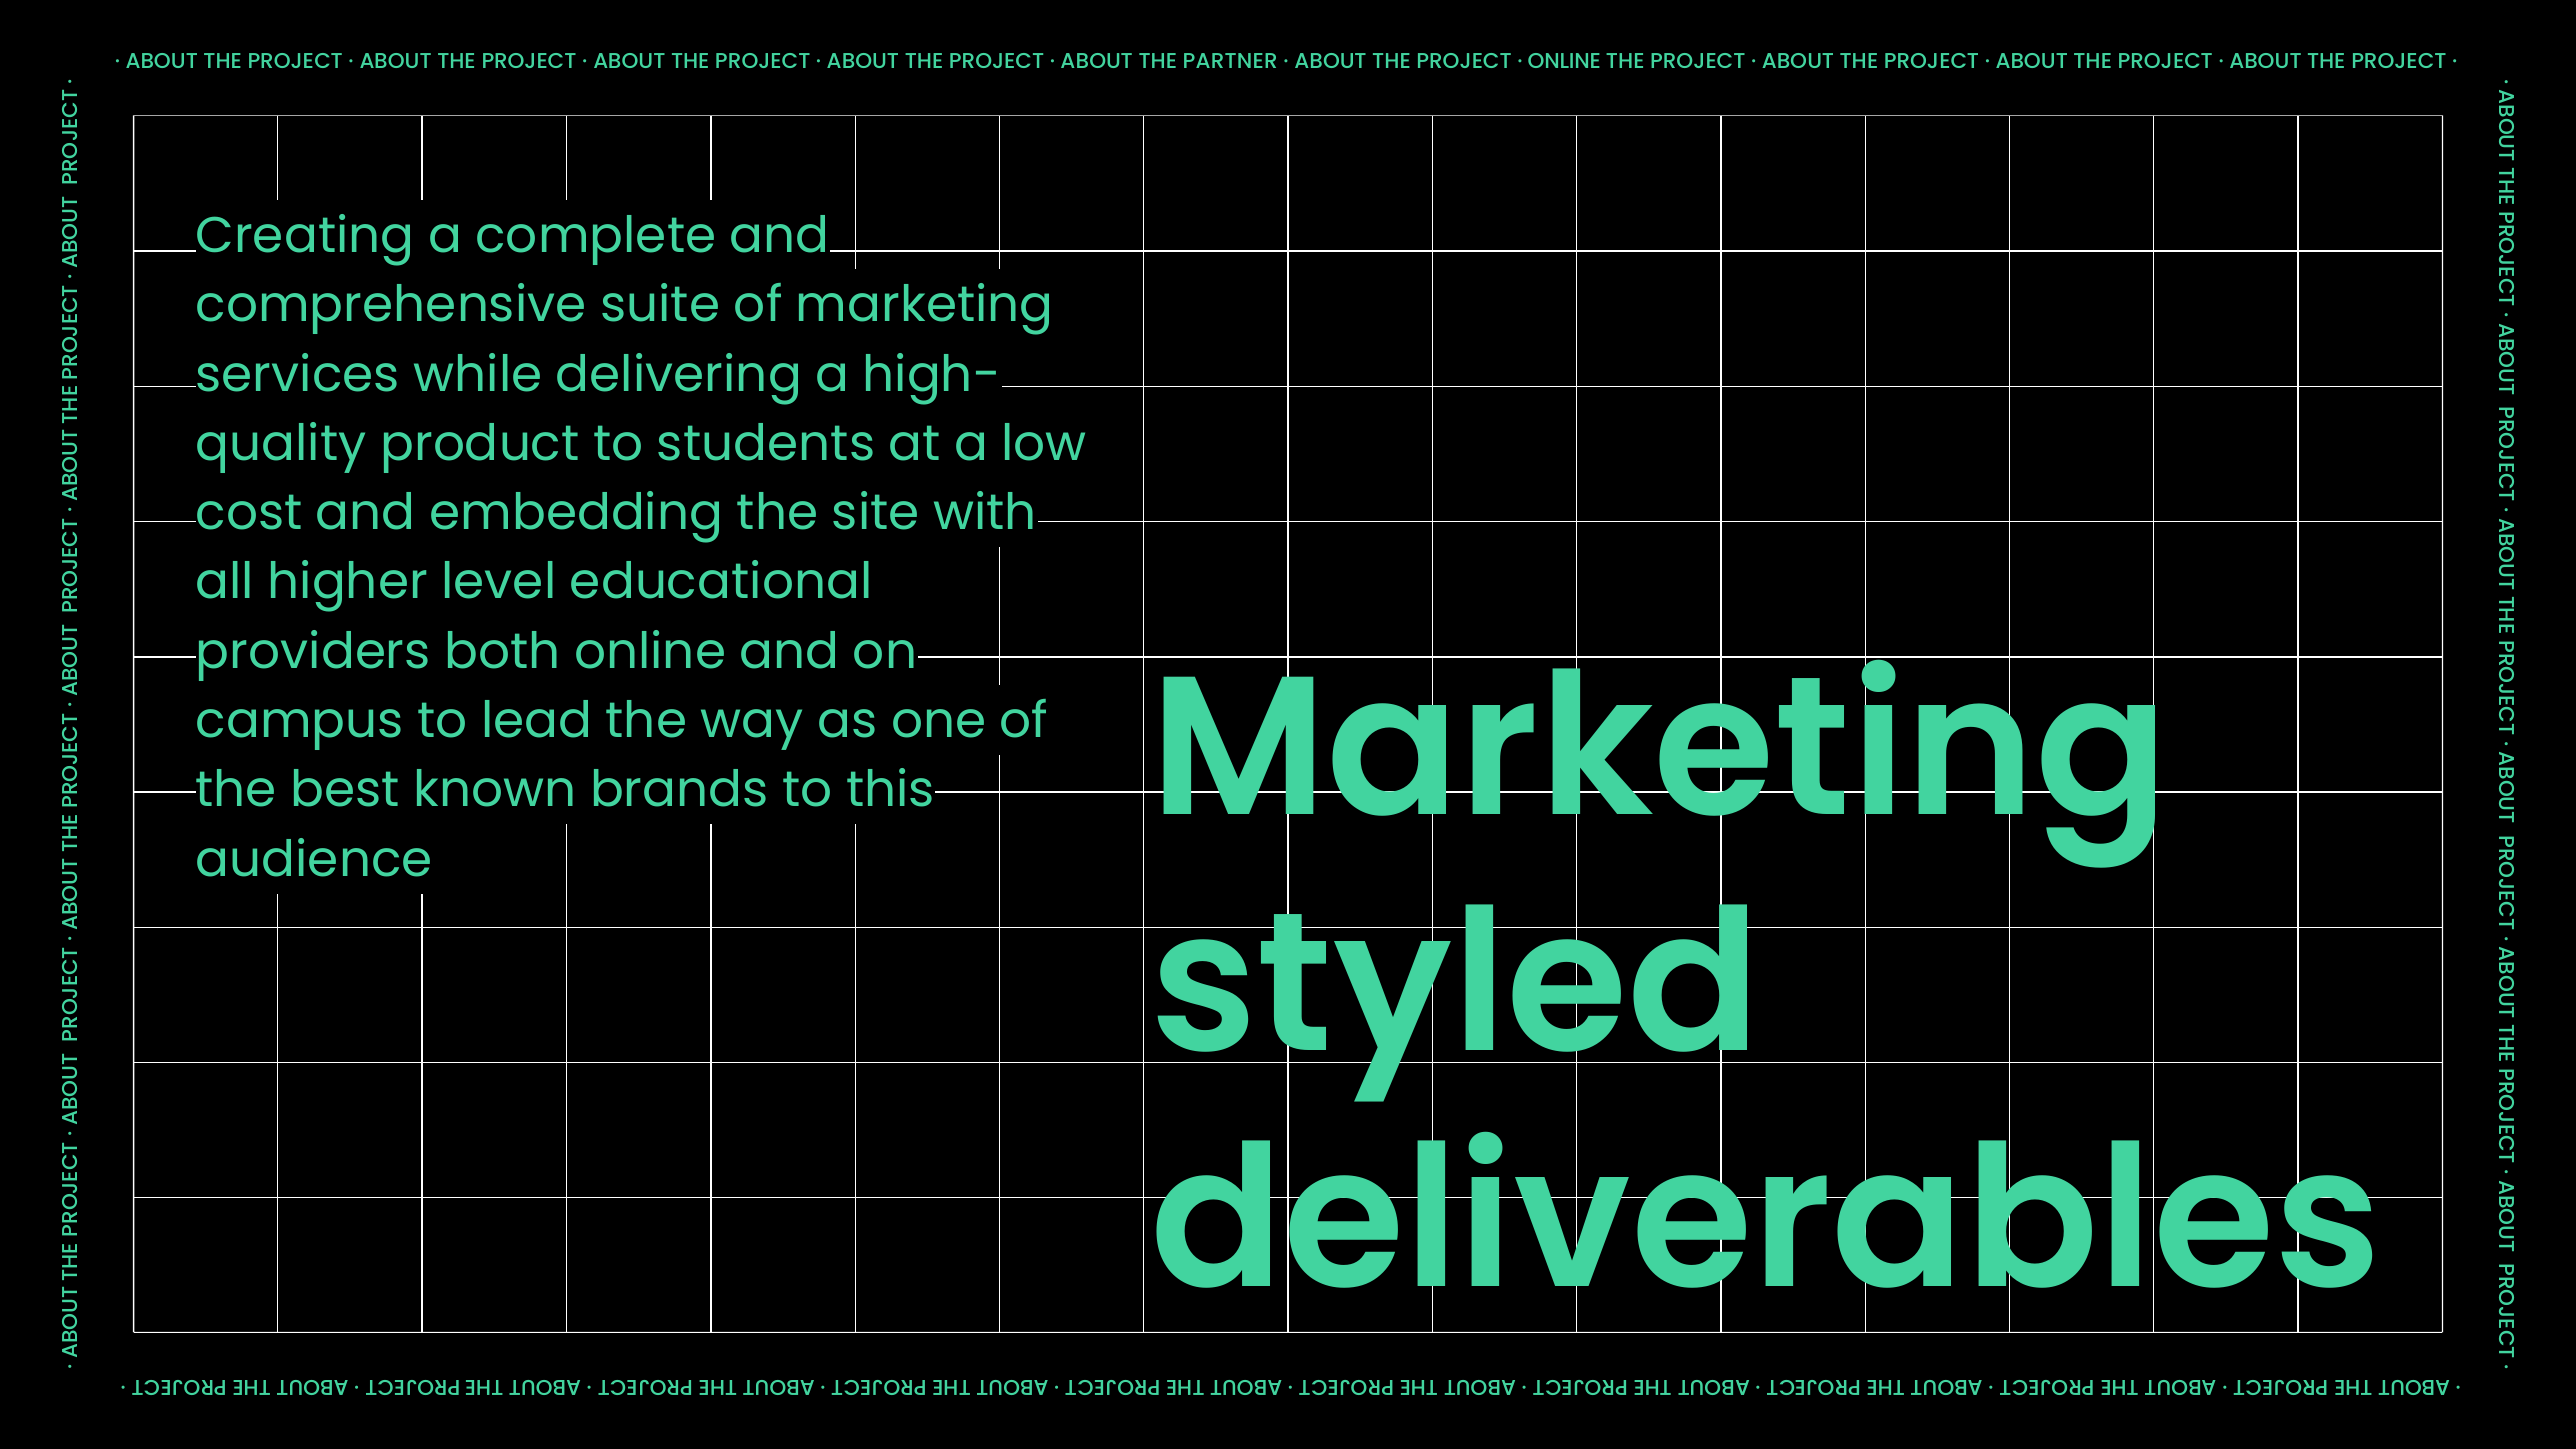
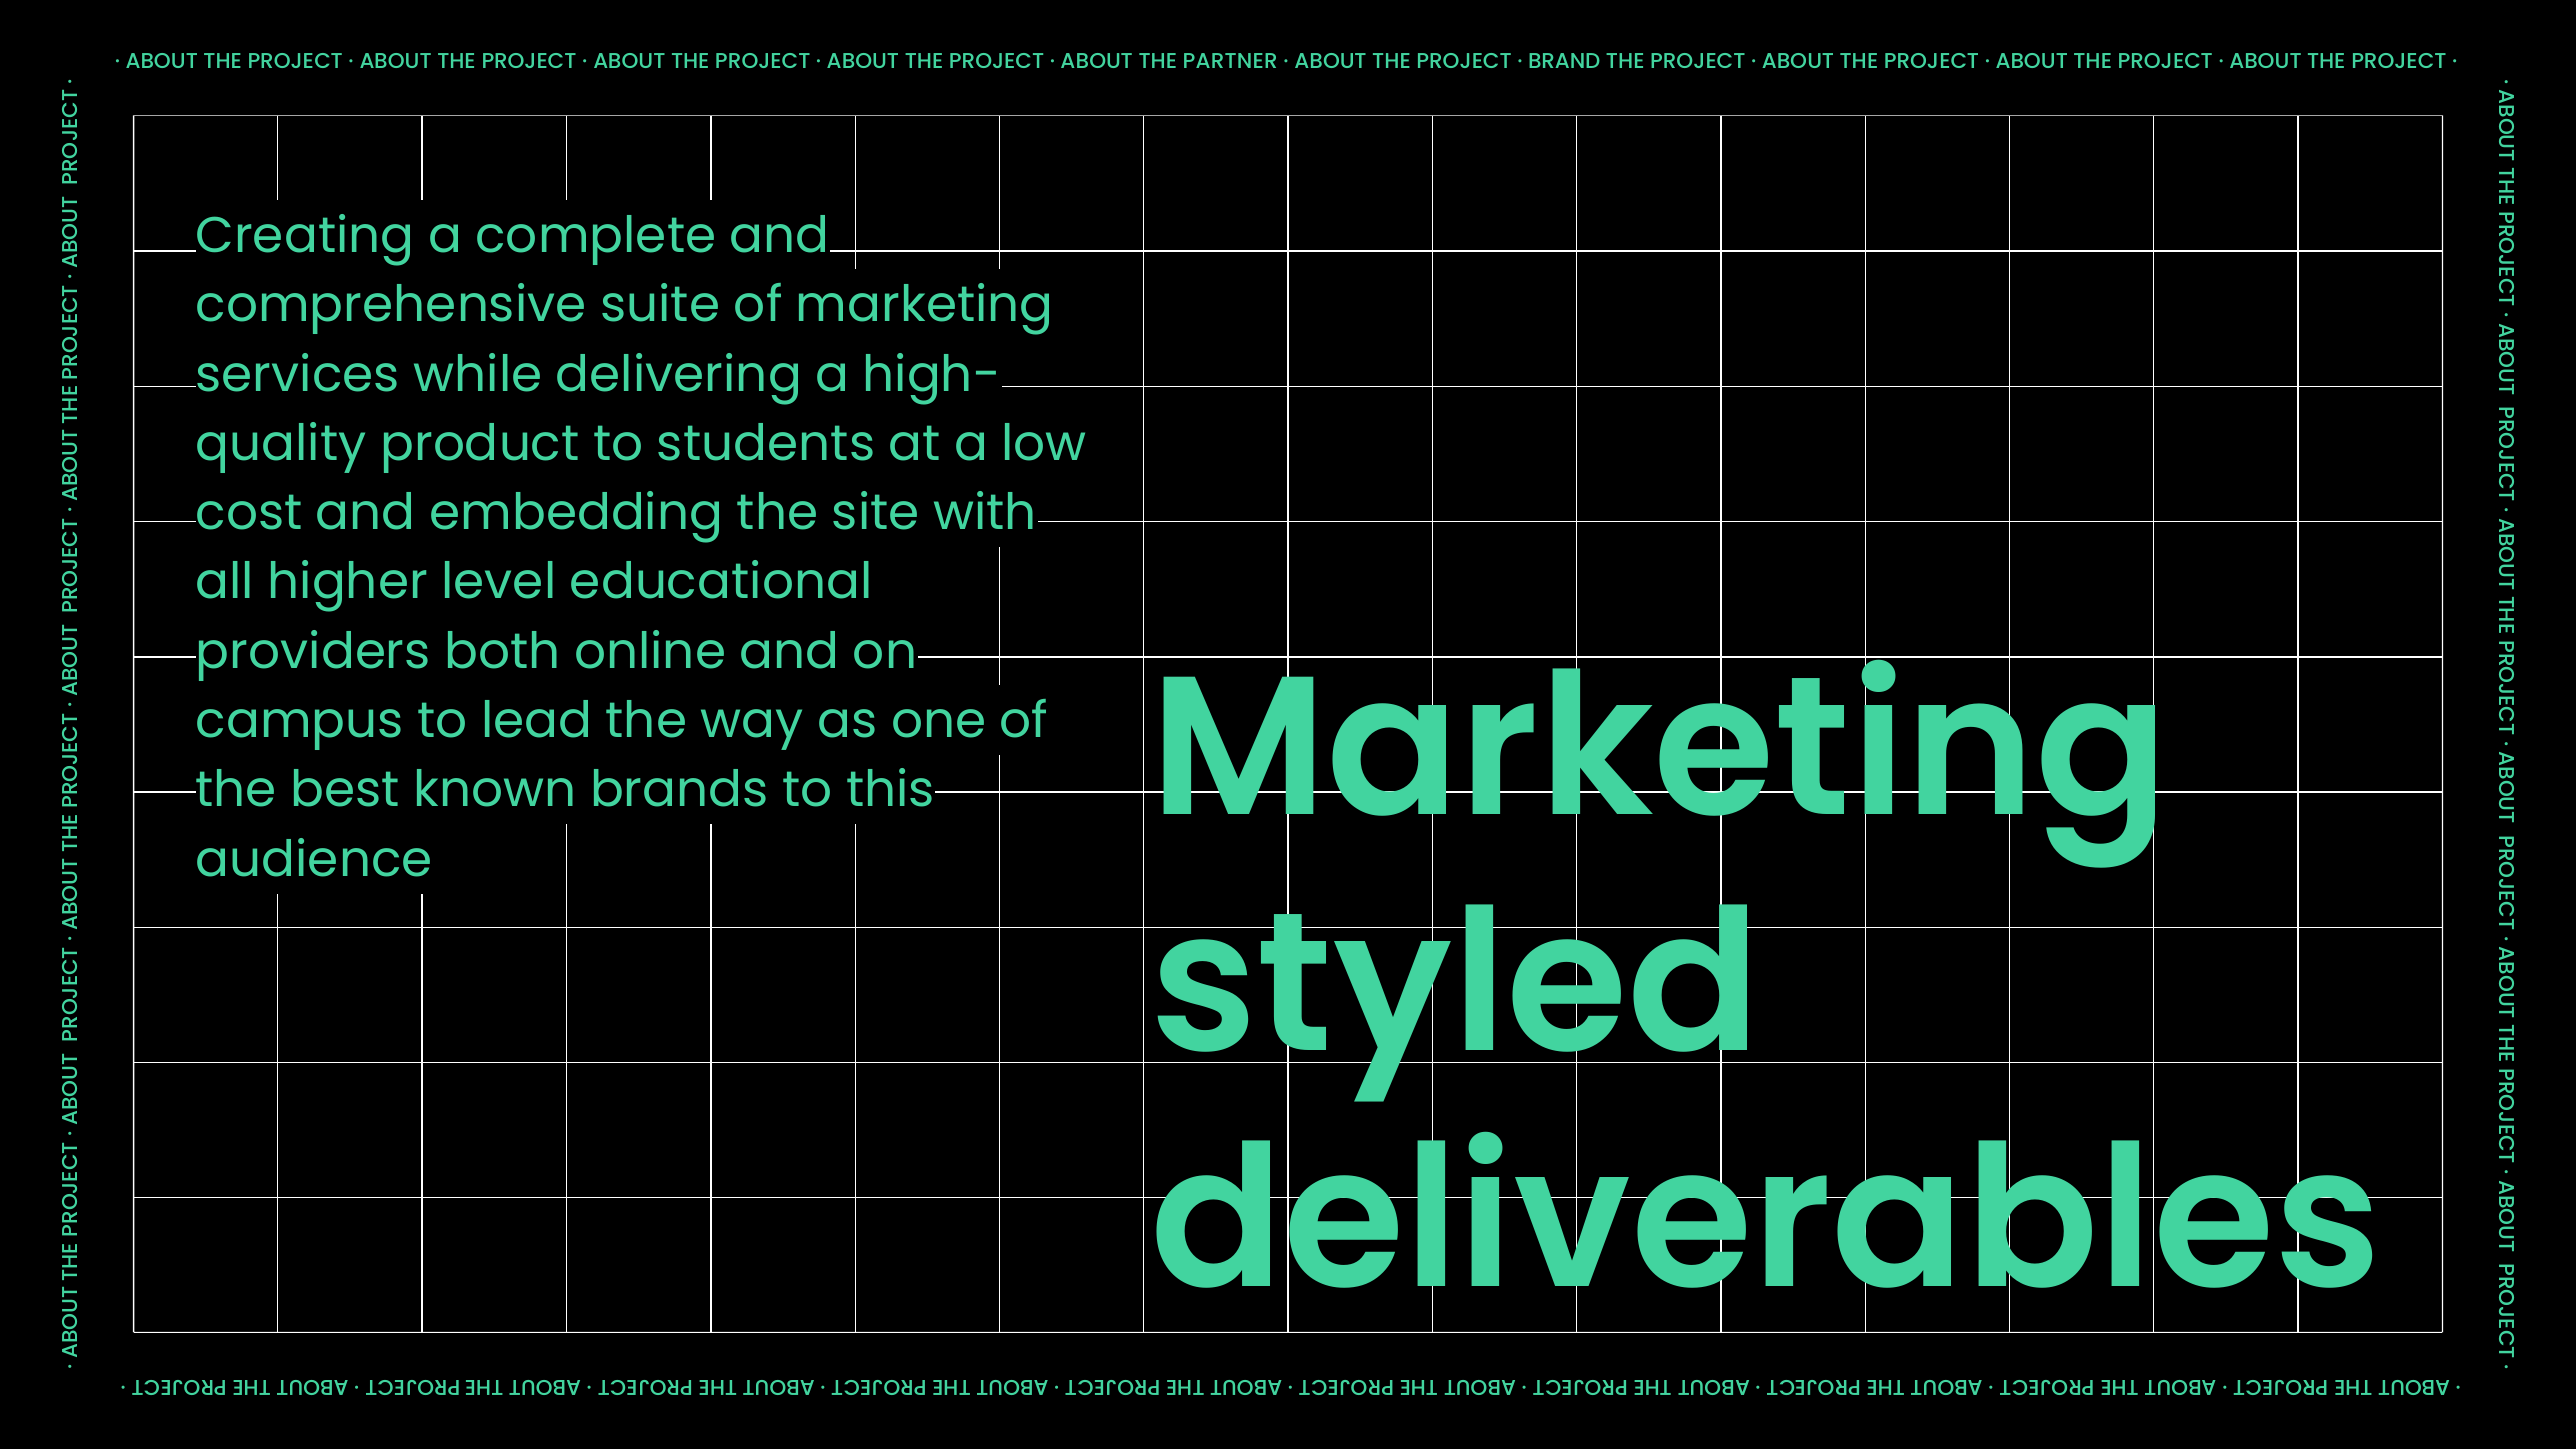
ONLINE at (1564, 61): ONLINE -> BRAND
